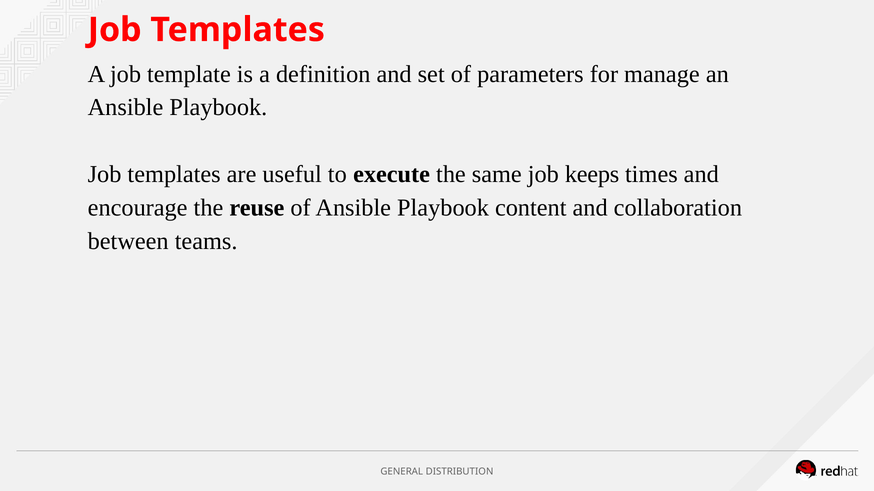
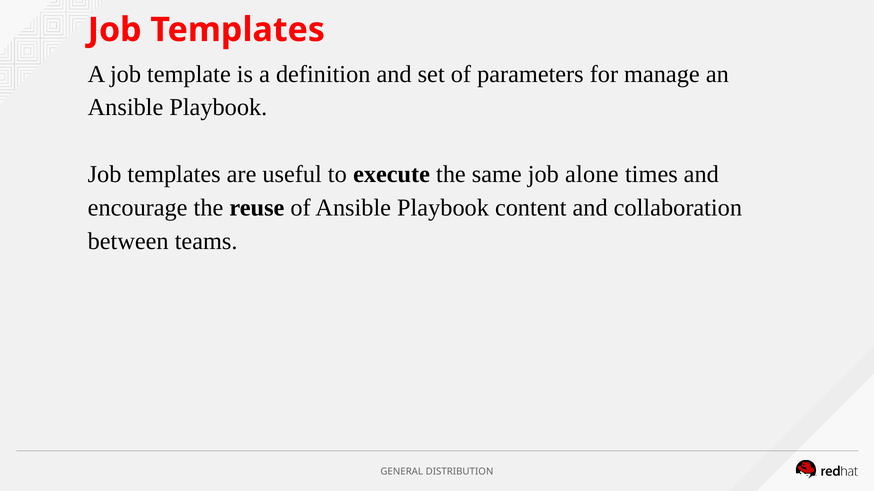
keeps: keeps -> alone
